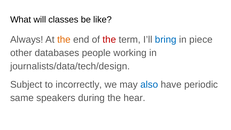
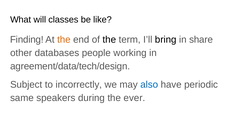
Always: Always -> Finding
the at (109, 40) colour: red -> black
bring colour: blue -> black
piece: piece -> share
journalists/data/tech/design: journalists/data/tech/design -> agreement/data/tech/design
hear: hear -> ever
